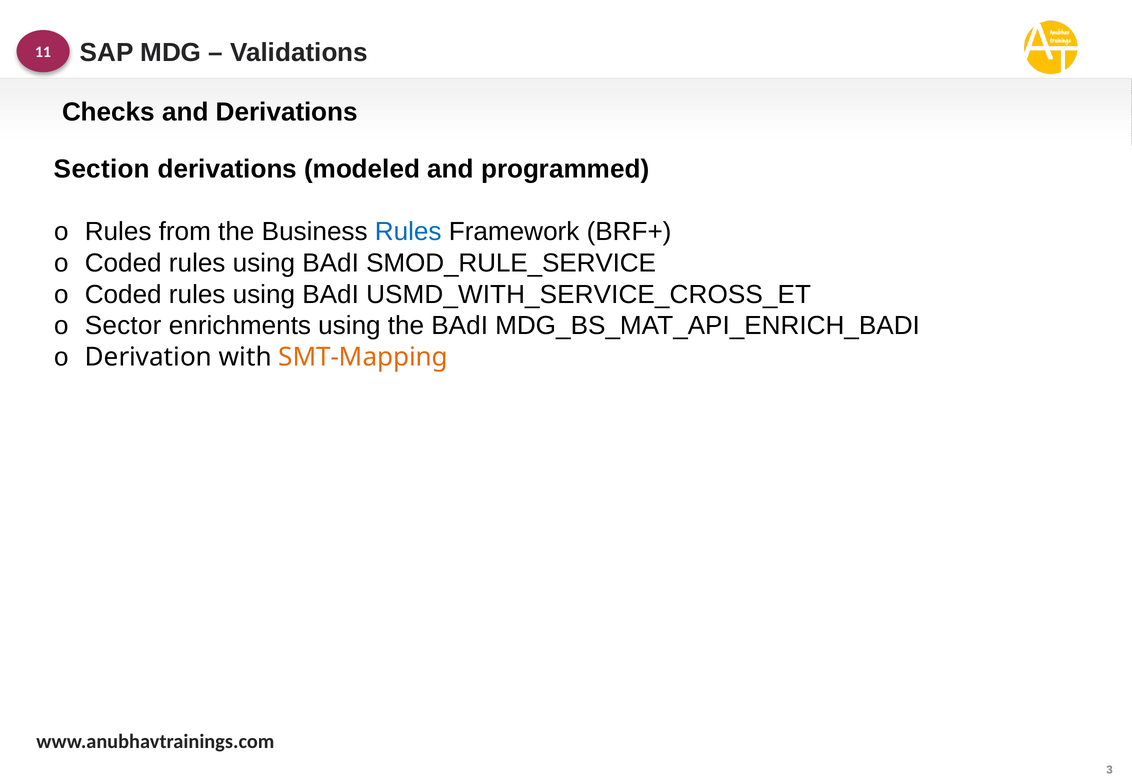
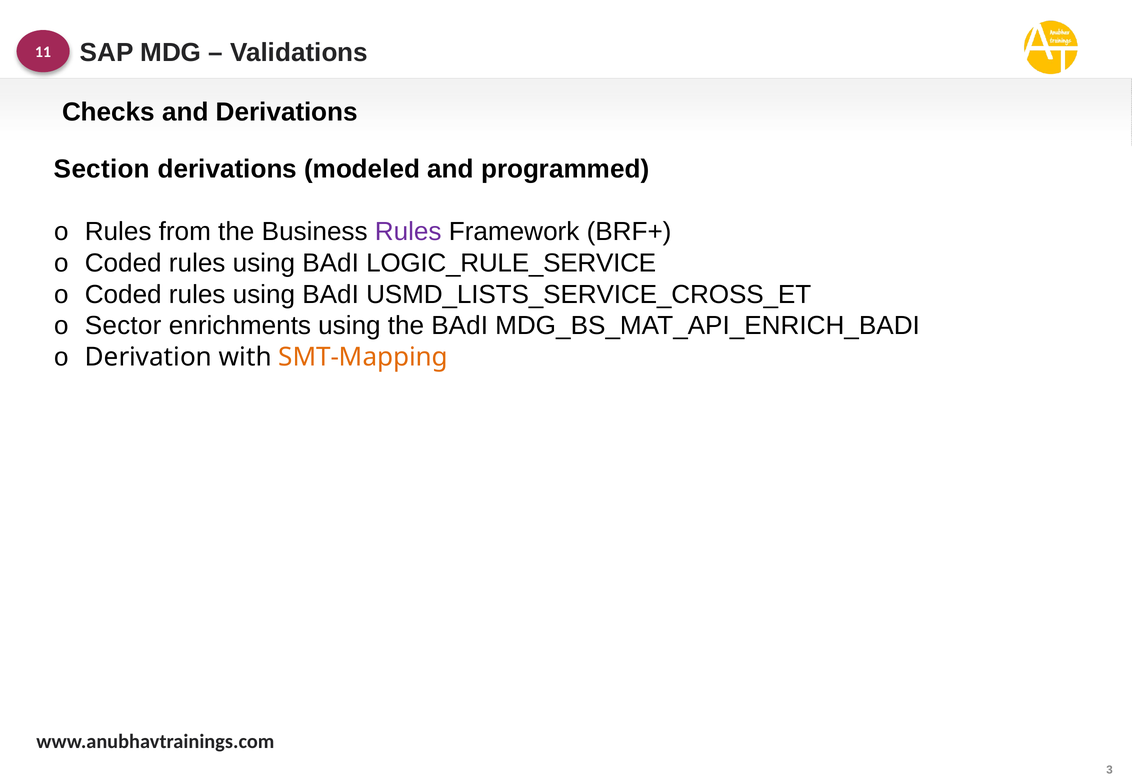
Rules at (408, 232) colour: blue -> purple
SMOD_RULE_SERVICE: SMOD_RULE_SERVICE -> LOGIC_RULE_SERVICE
USMD_WITH_SERVICE_CROSS_ET: USMD_WITH_SERVICE_CROSS_ET -> USMD_LISTS_SERVICE_CROSS_ET
